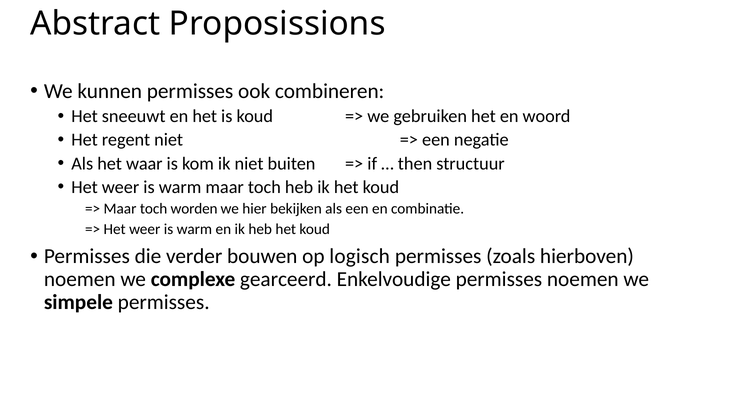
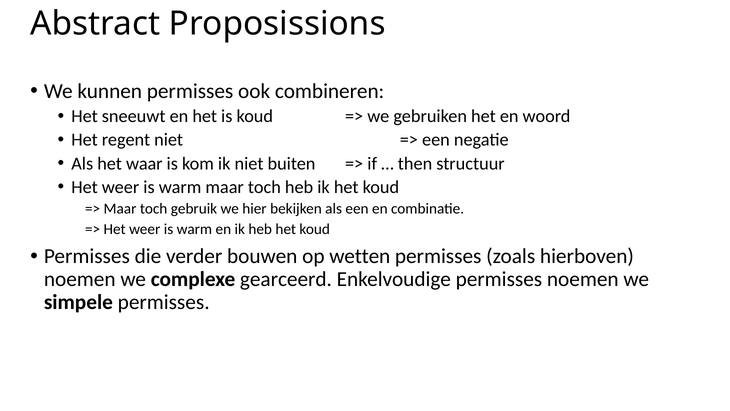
worden: worden -> gebruik
logisch: logisch -> wetten
